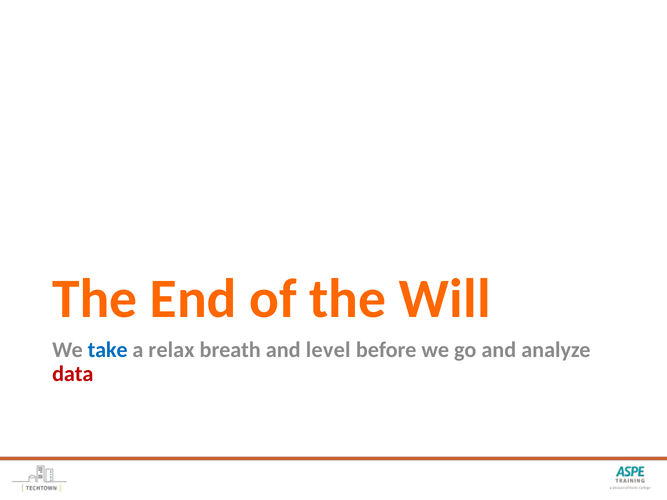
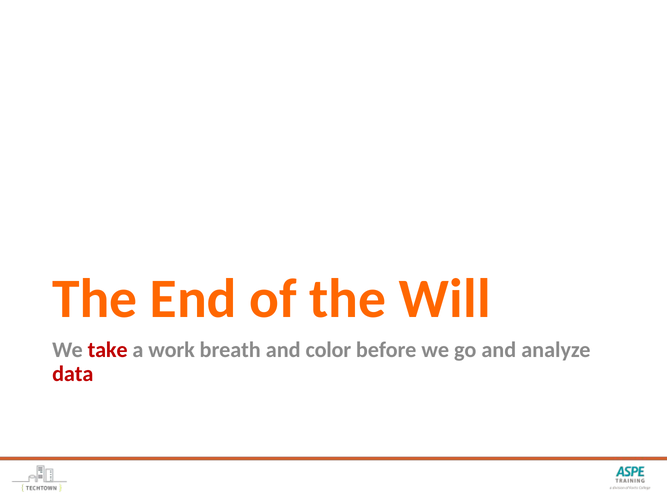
take colour: blue -> red
relax: relax -> work
level: level -> color
